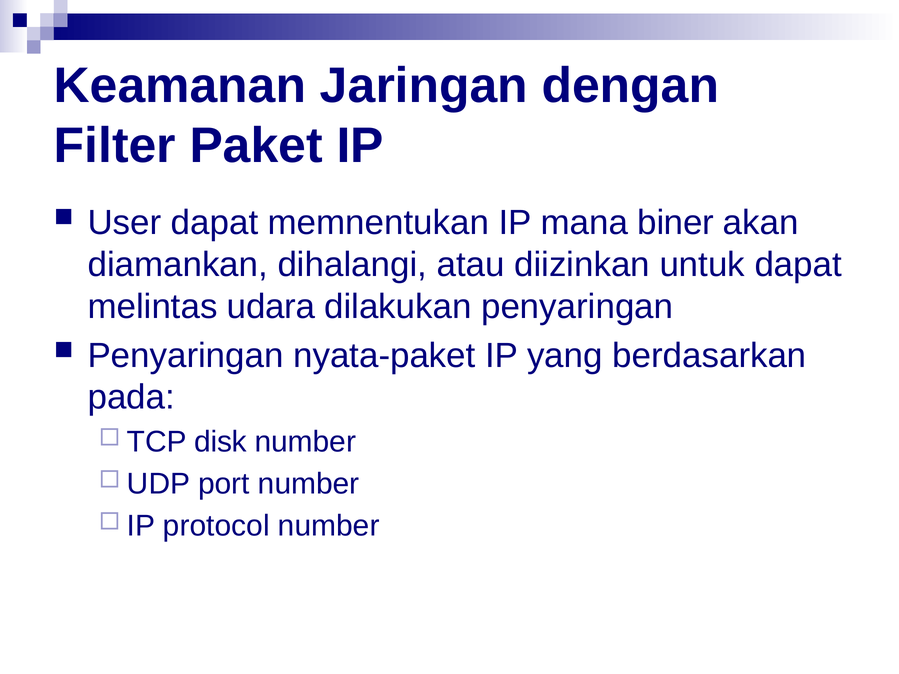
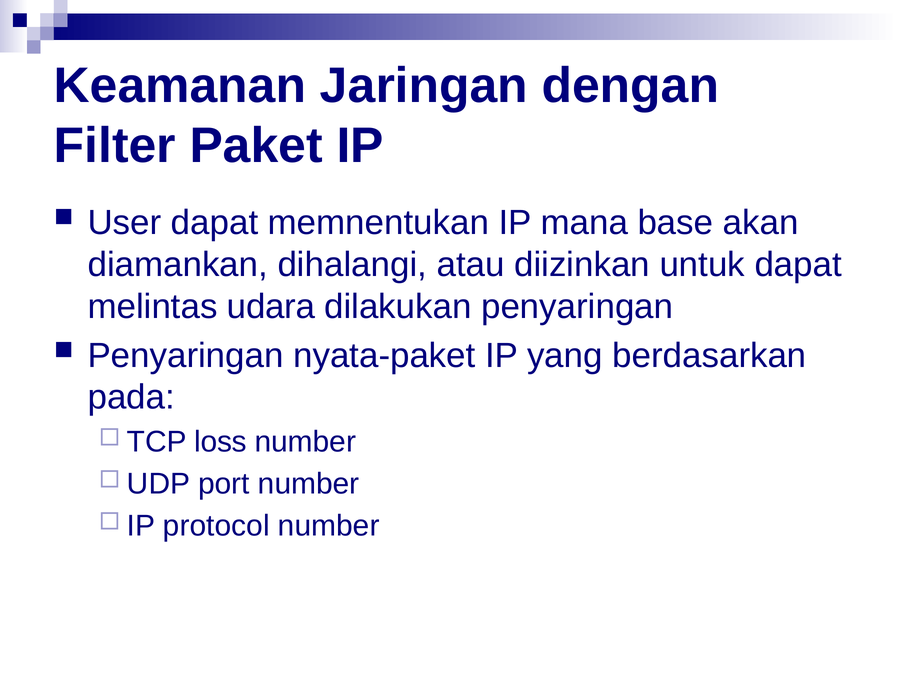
biner: biner -> base
disk: disk -> loss
